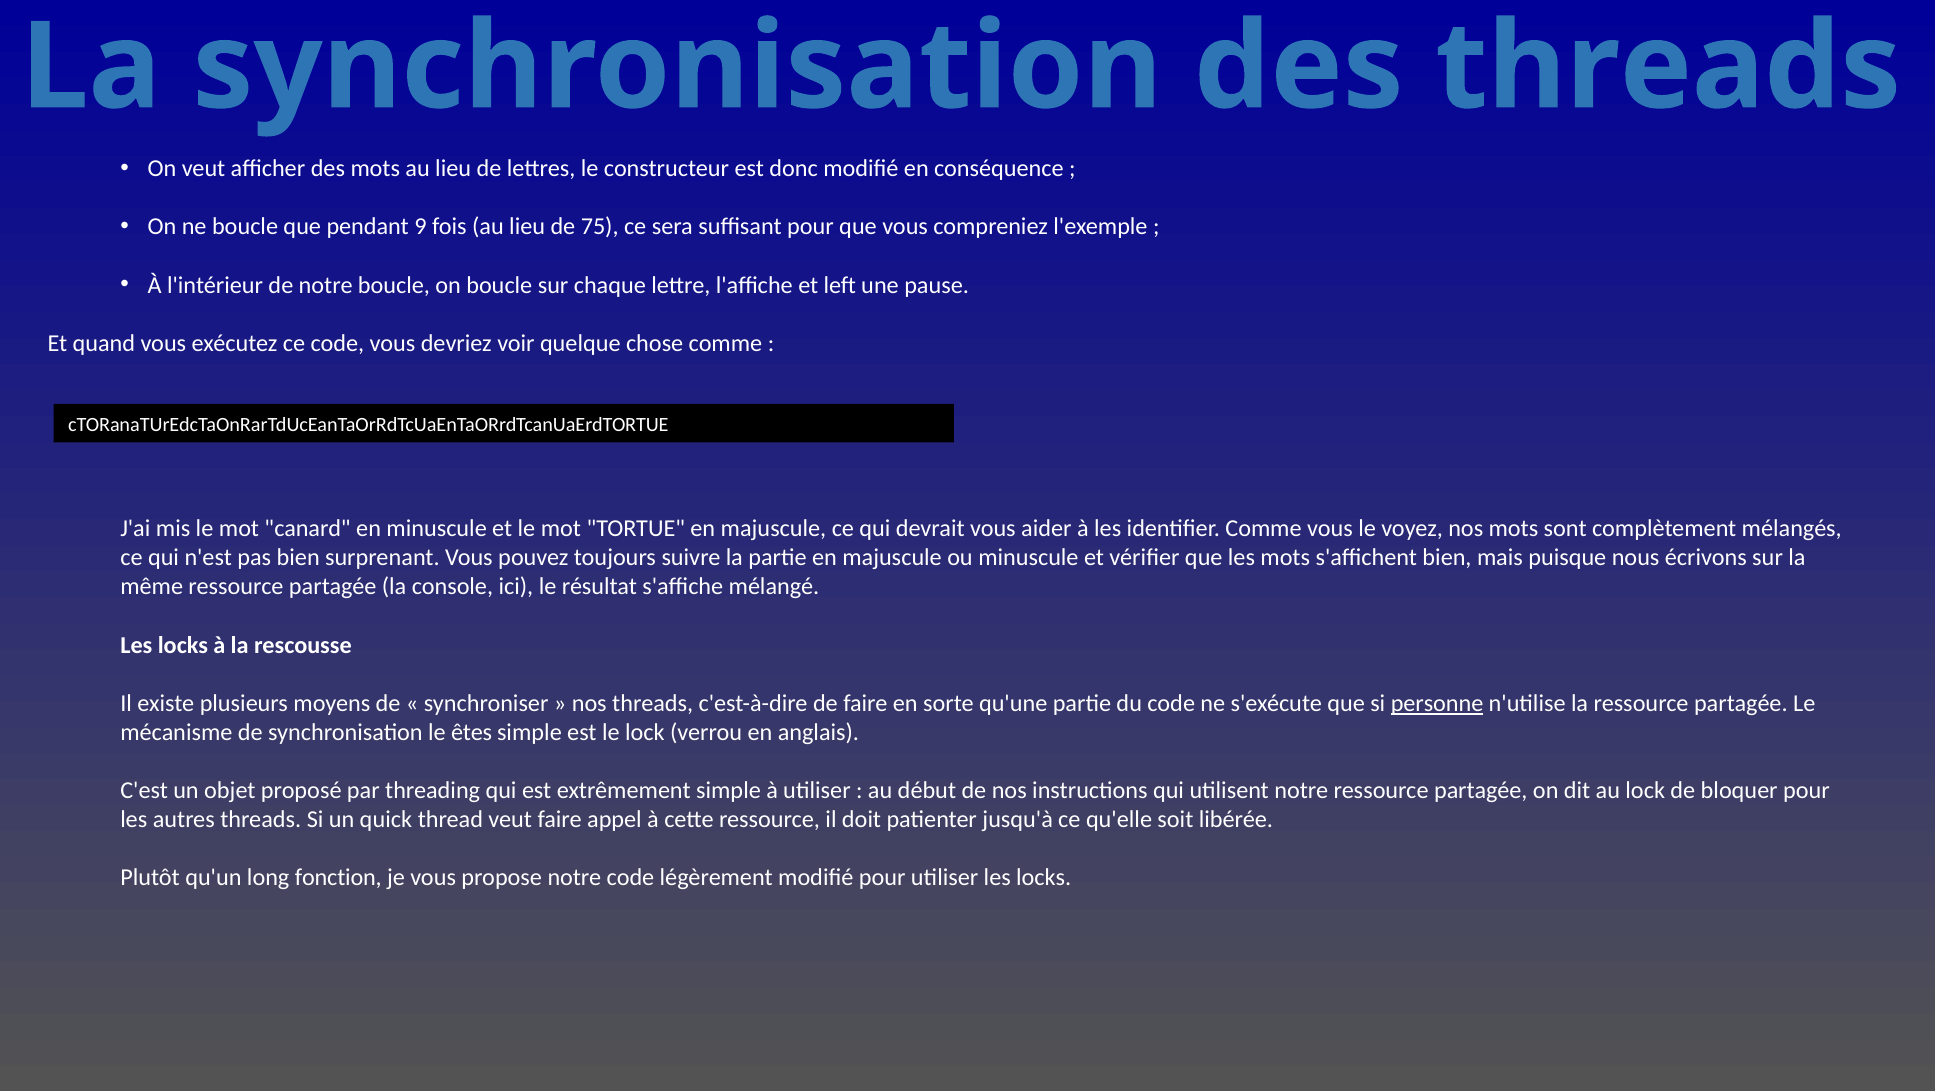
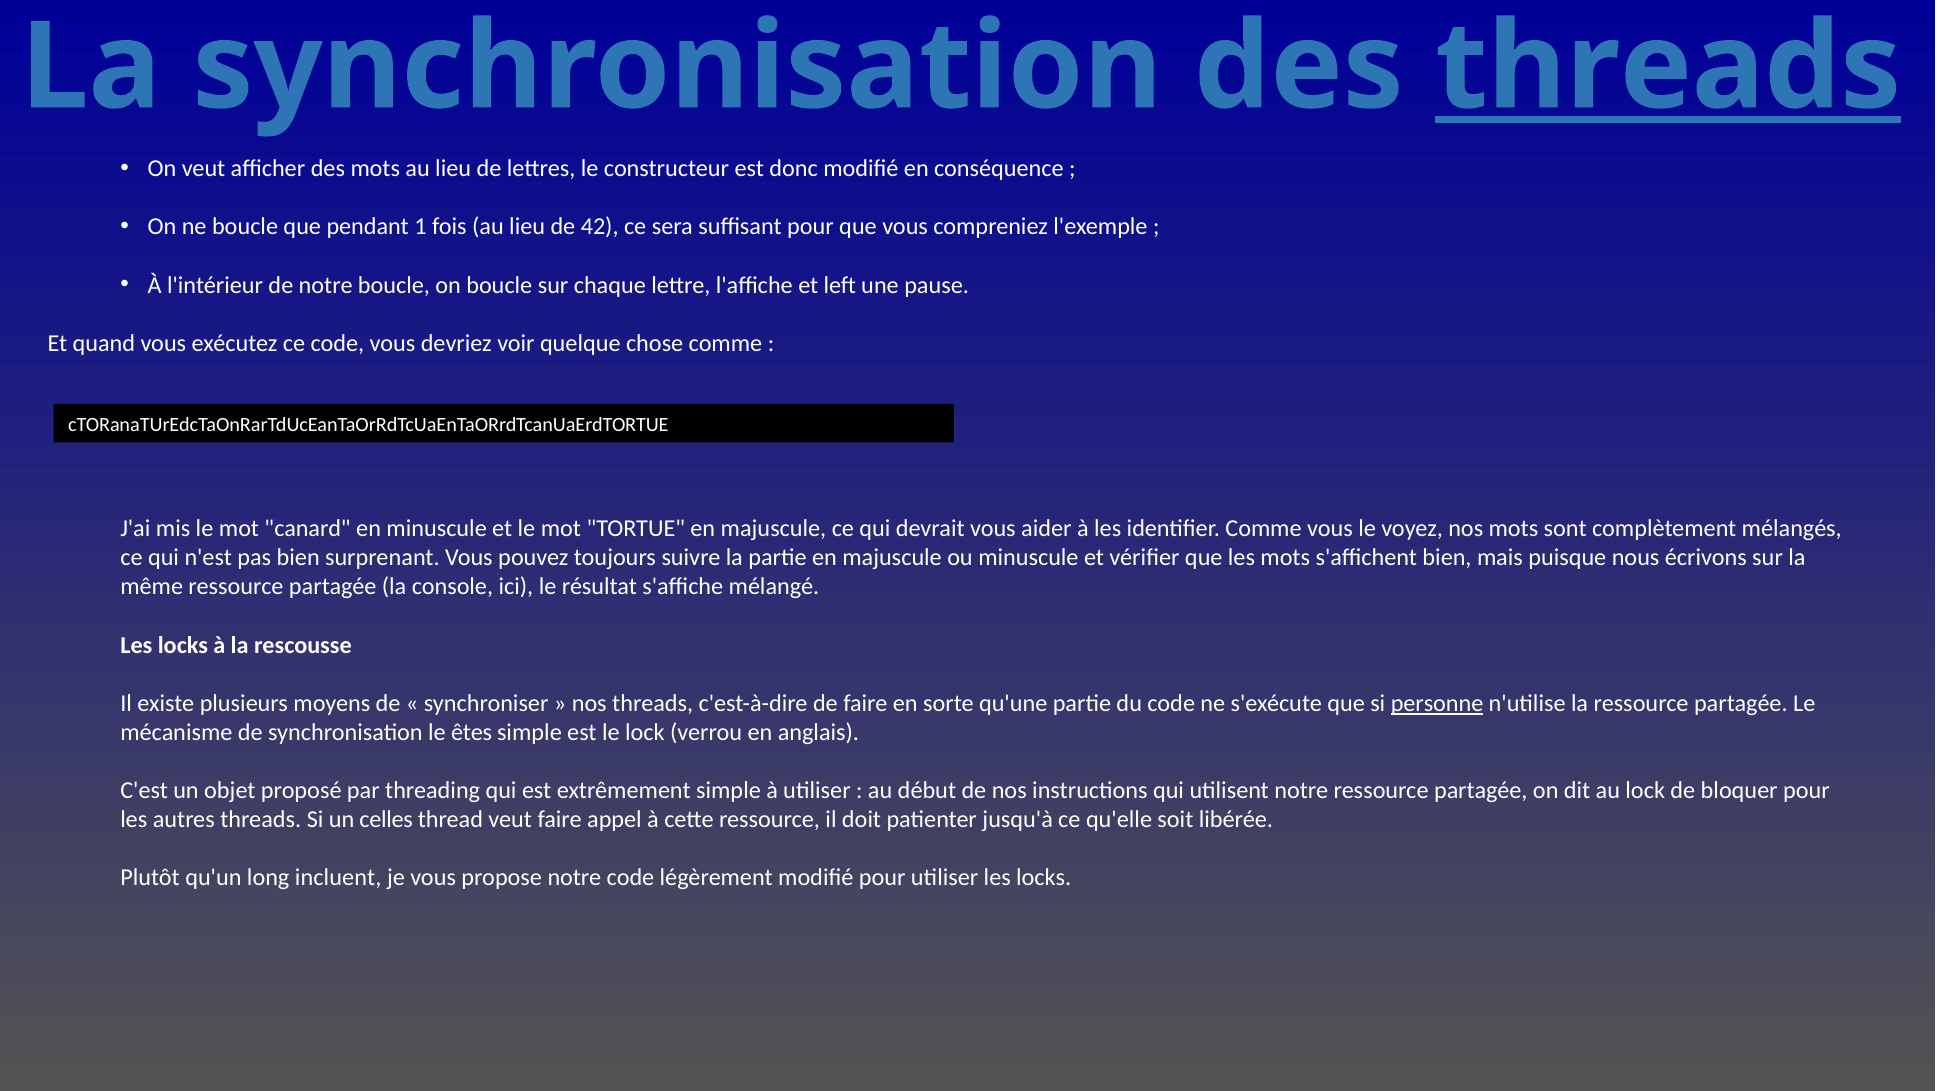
threads at (1668, 67) underline: none -> present
9: 9 -> 1
75: 75 -> 42
quick: quick -> celles
fonction: fonction -> incluent
